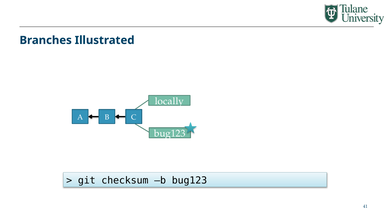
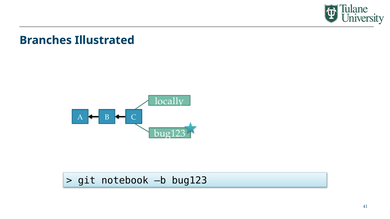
checksum: checksum -> notebook
